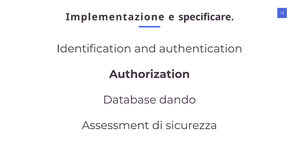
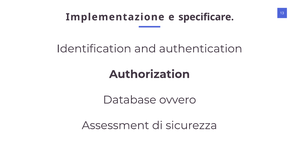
dando: dando -> ovvero
